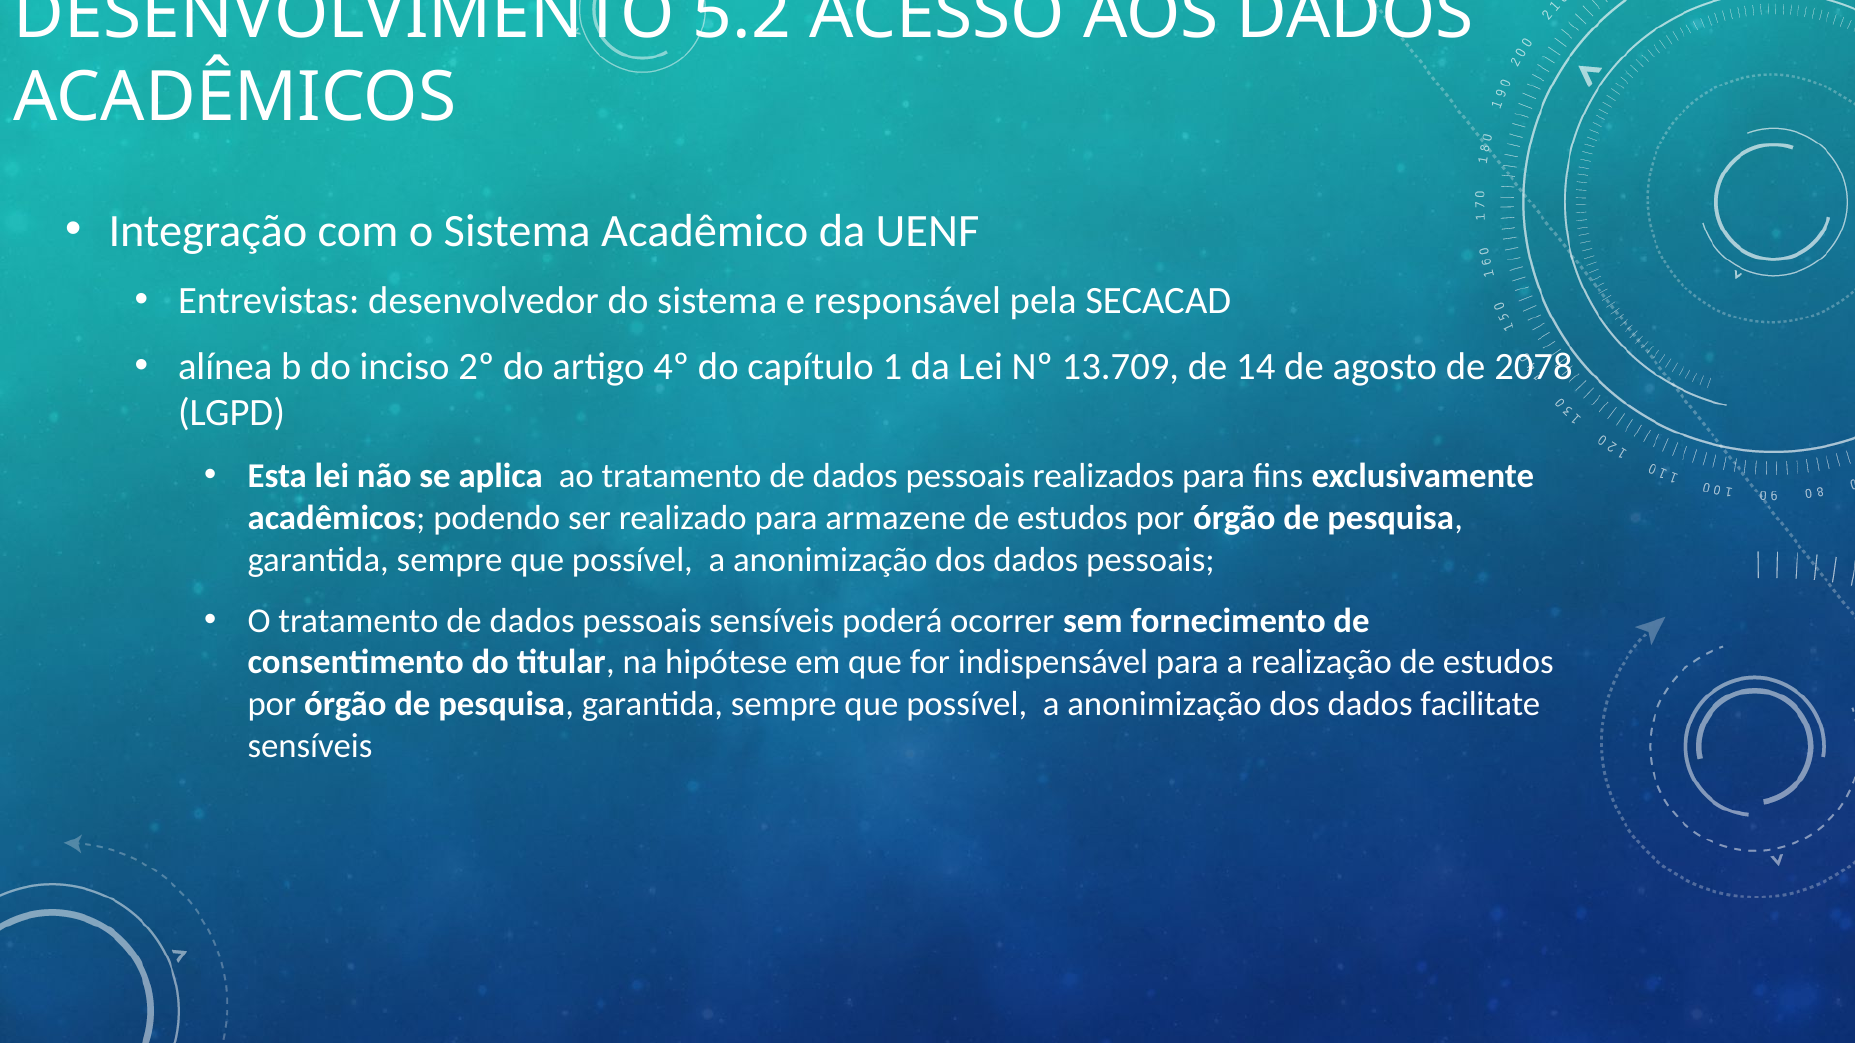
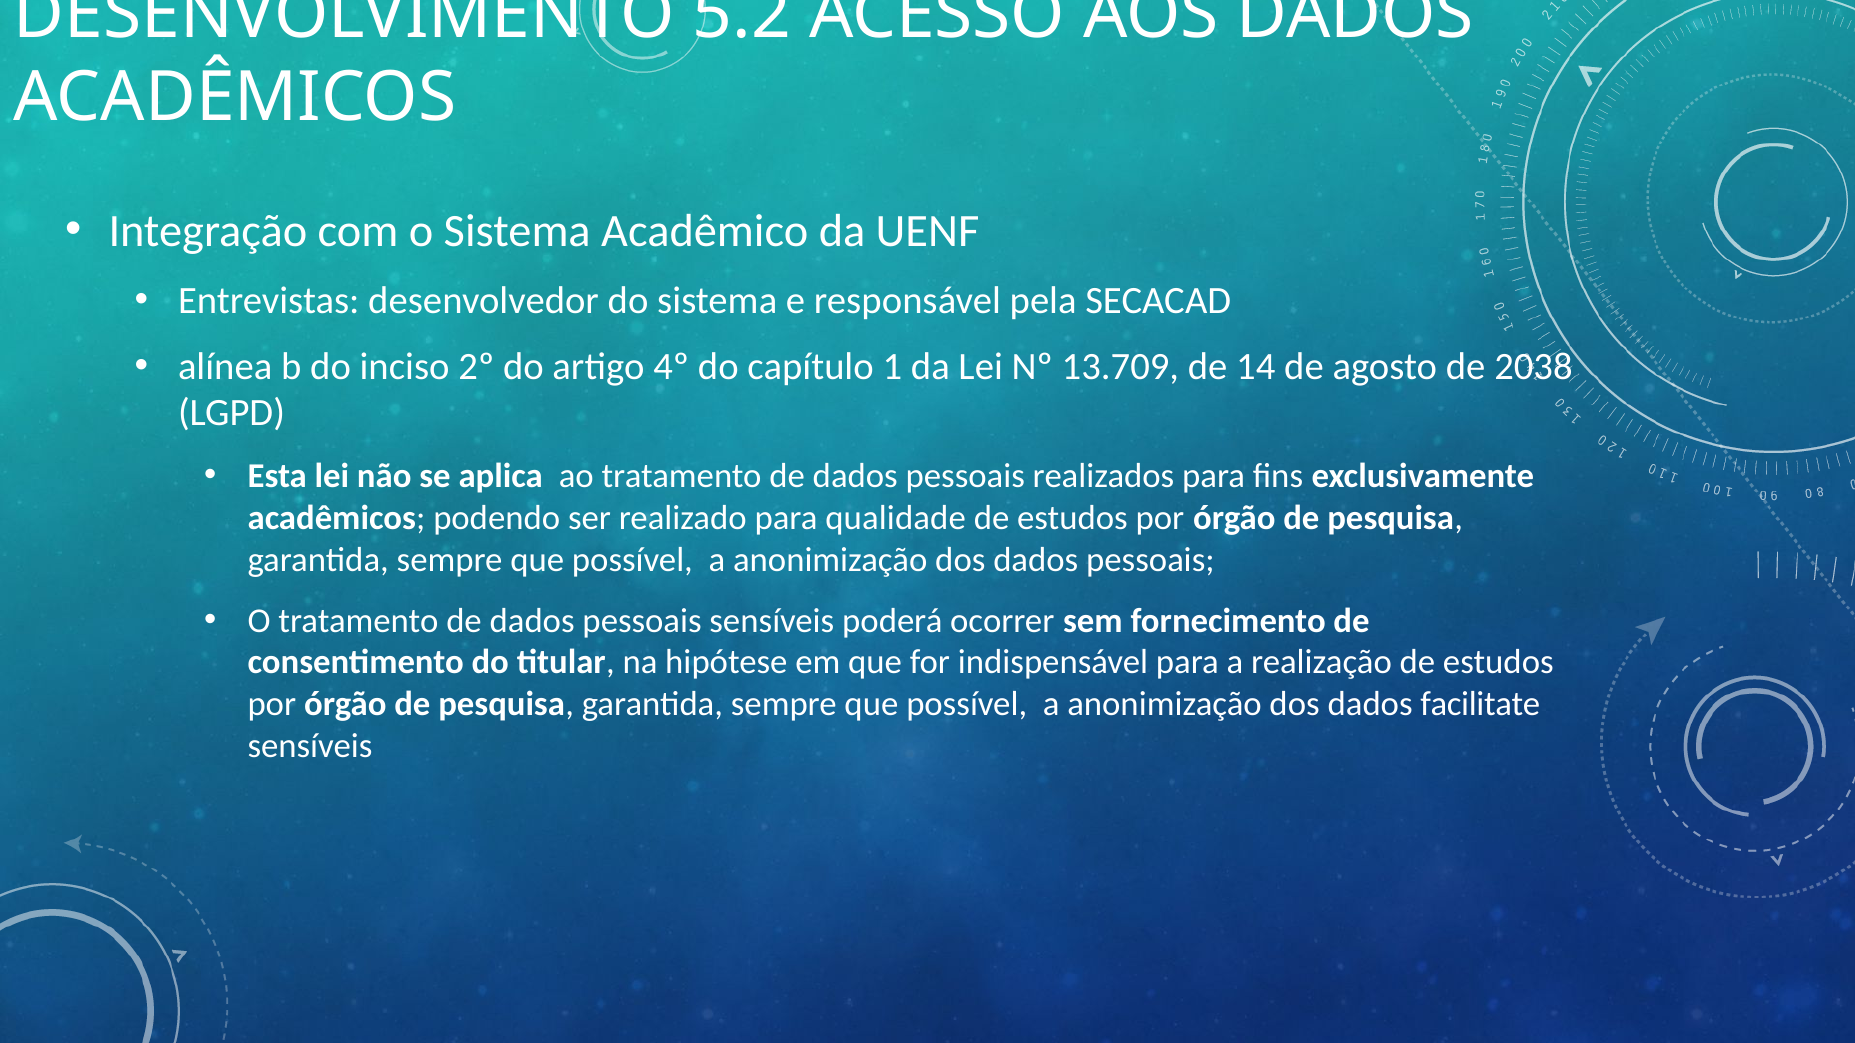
2078: 2078 -> 2038
armazene: armazene -> qualidade
